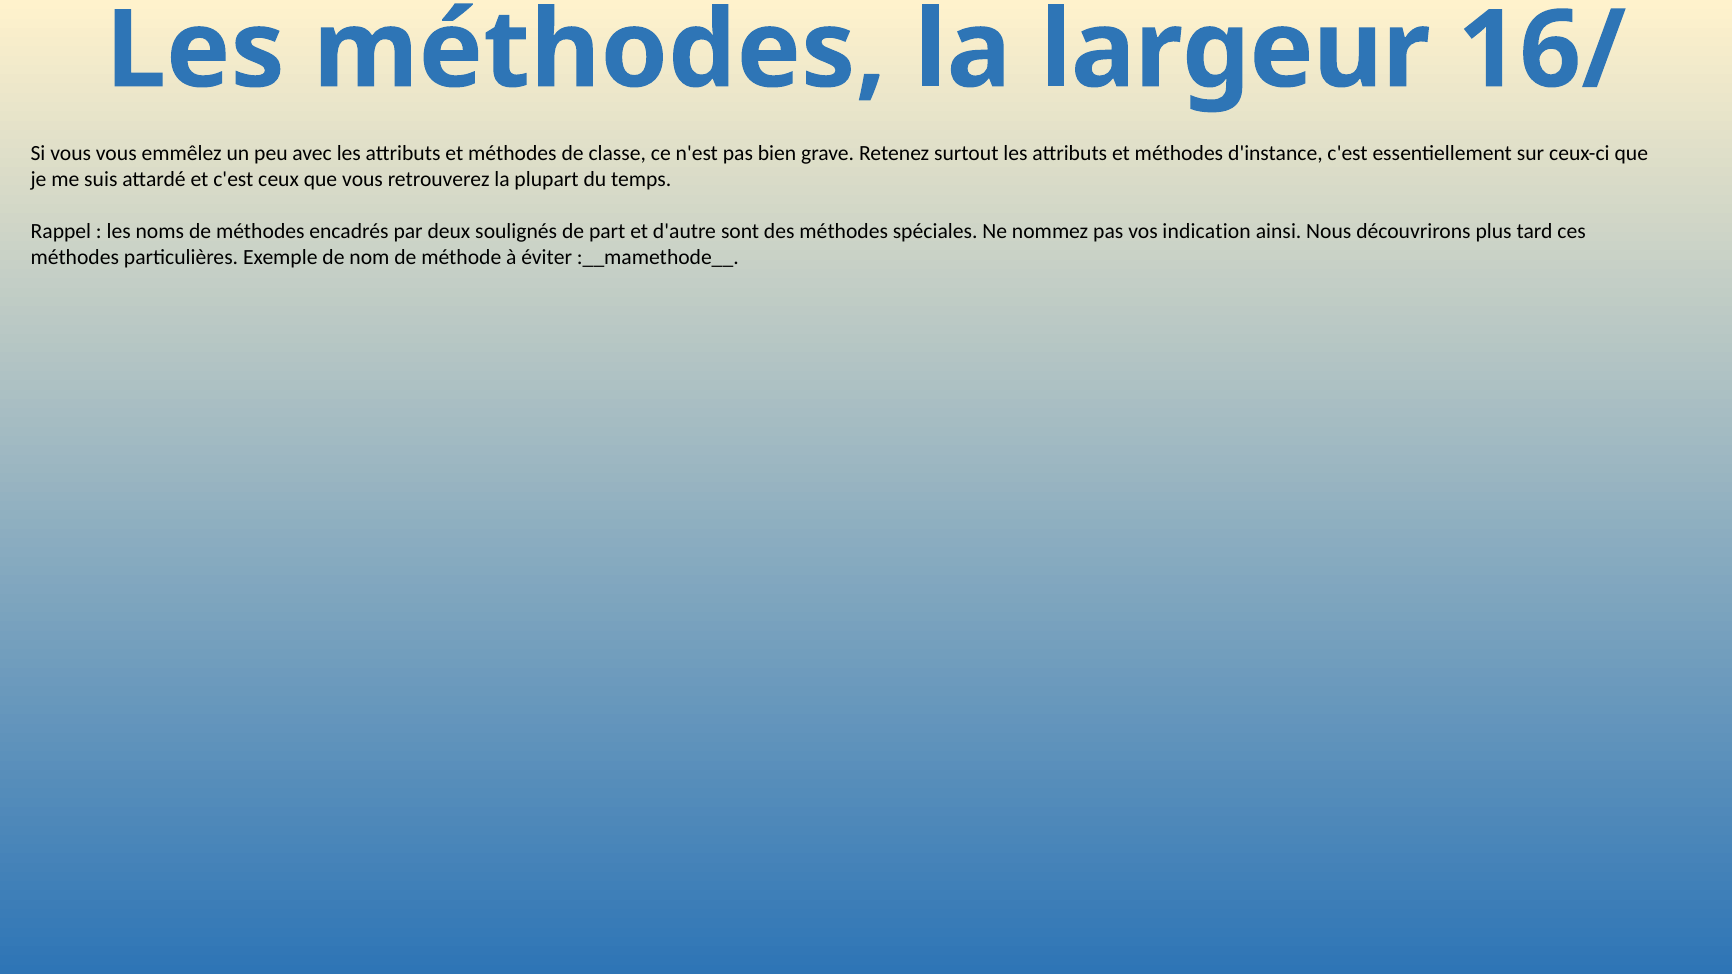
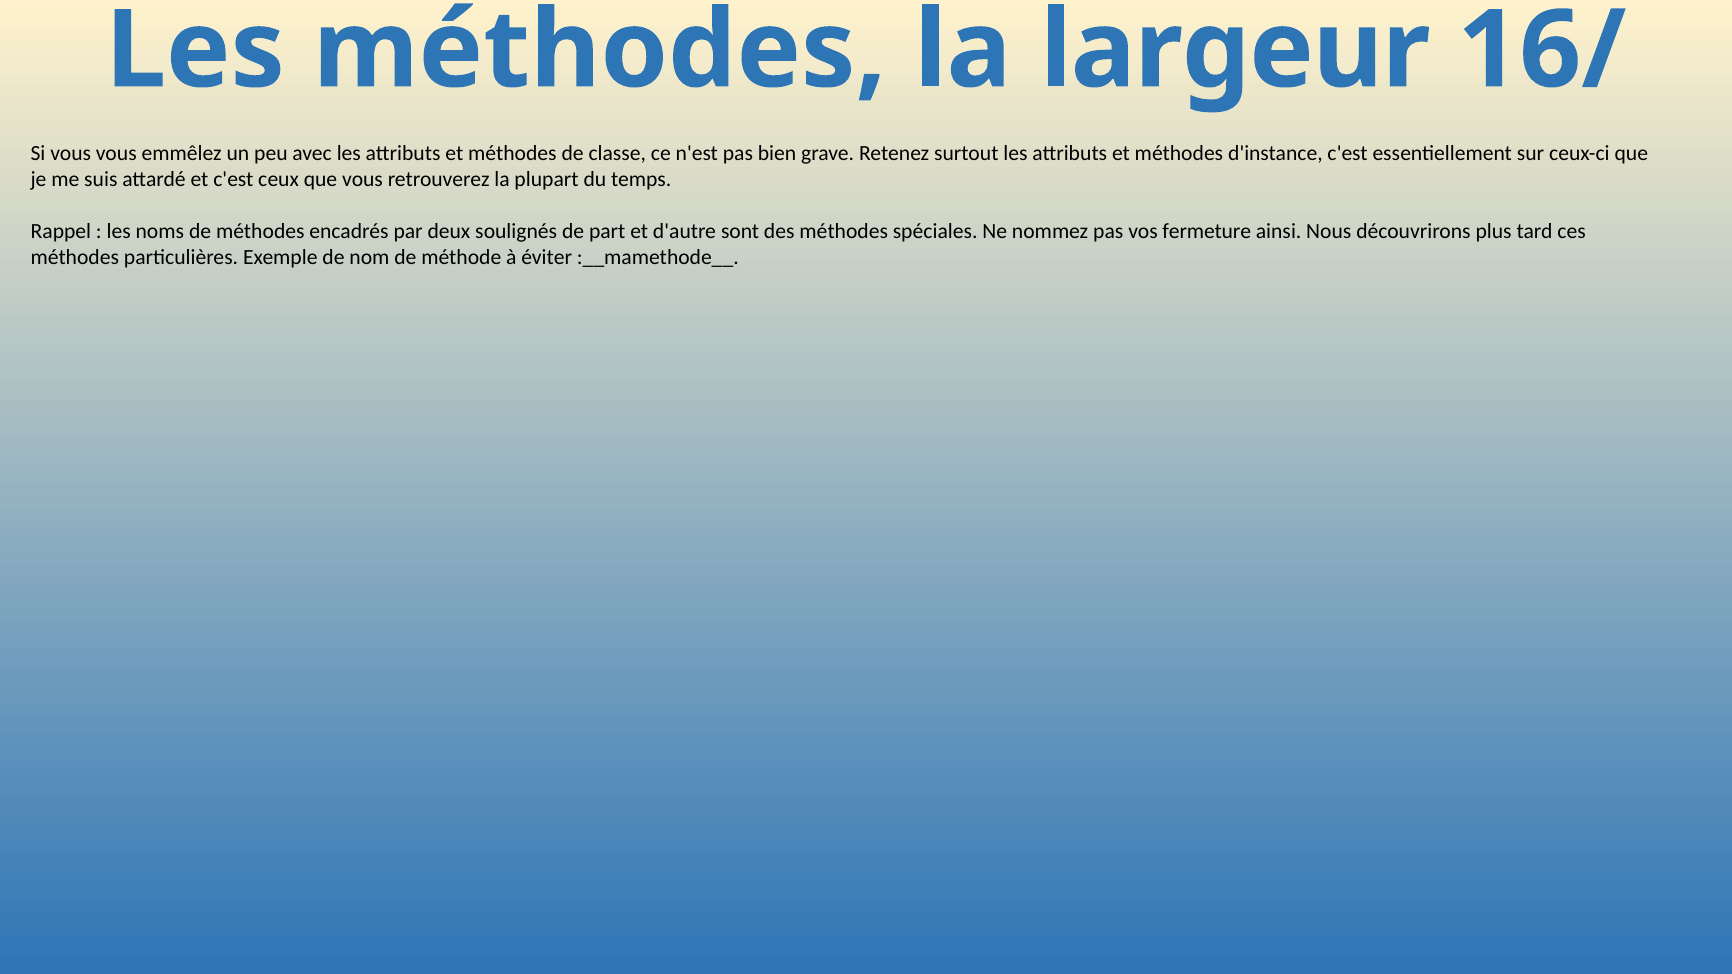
indication: indication -> fermeture
